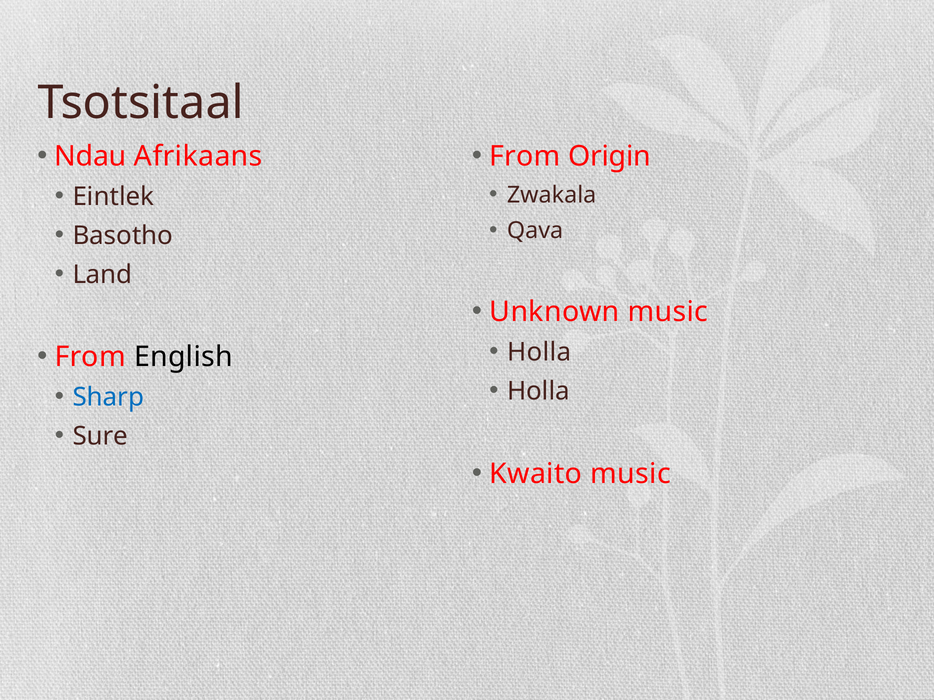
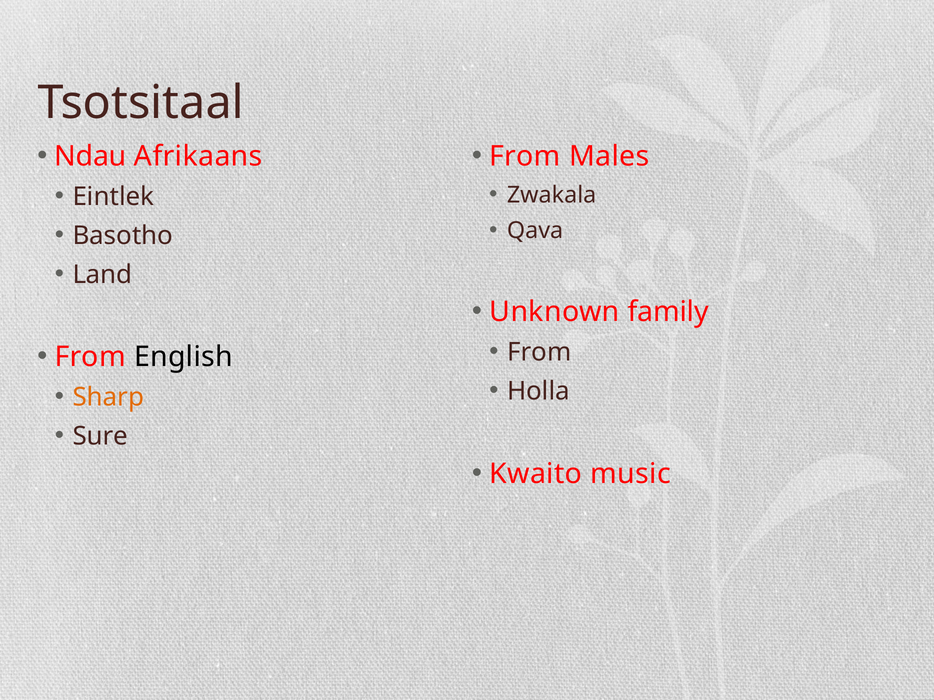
Origin: Origin -> Males
Unknown music: music -> family
Holla at (539, 352): Holla -> From
Sharp colour: blue -> orange
